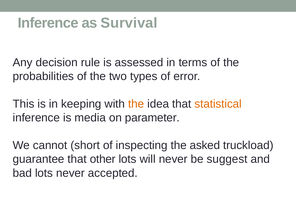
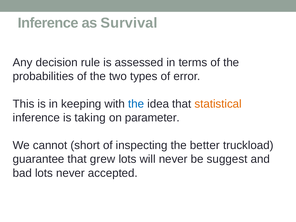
the at (136, 104) colour: orange -> blue
media: media -> taking
asked: asked -> better
other: other -> grew
